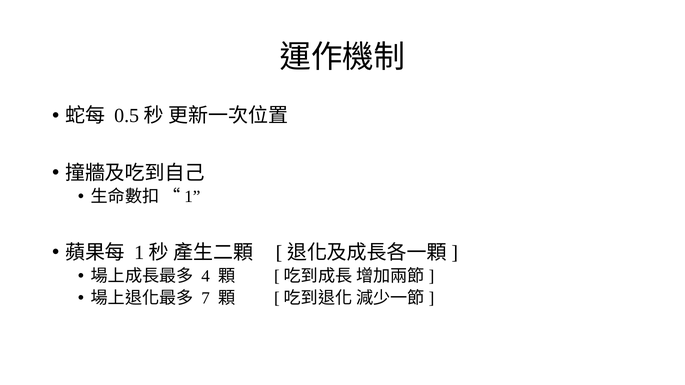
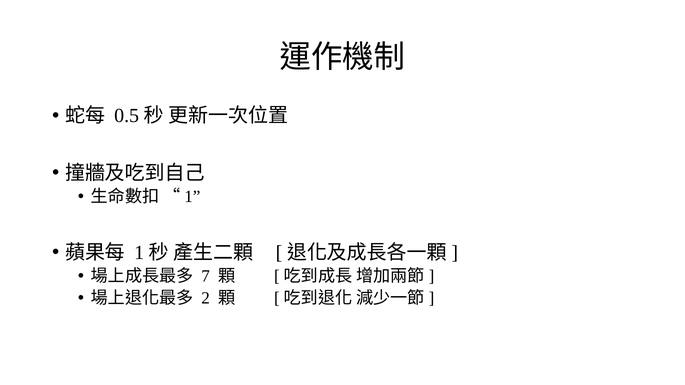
4: 4 -> 7
7: 7 -> 2
